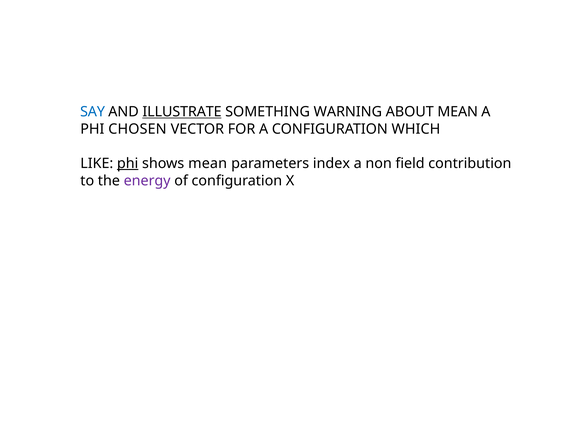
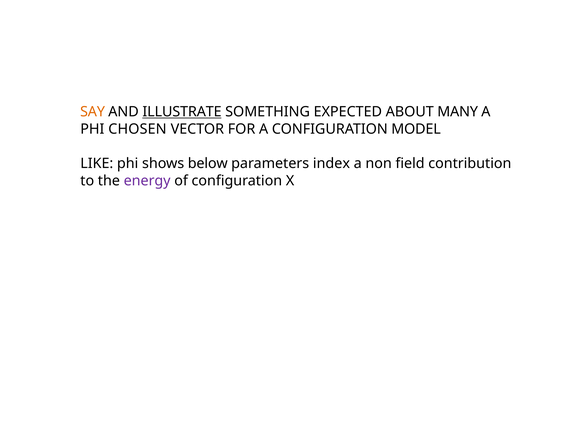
SAY colour: blue -> orange
WARNING: WARNING -> EXPECTED
ABOUT MEAN: MEAN -> MANY
WHICH: WHICH -> MODEL
phi at (128, 163) underline: present -> none
shows mean: mean -> below
